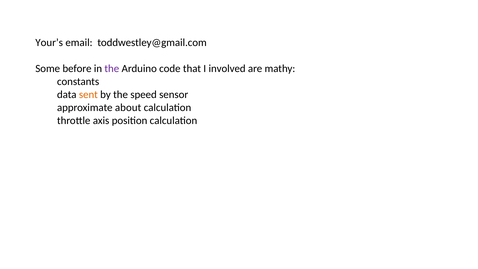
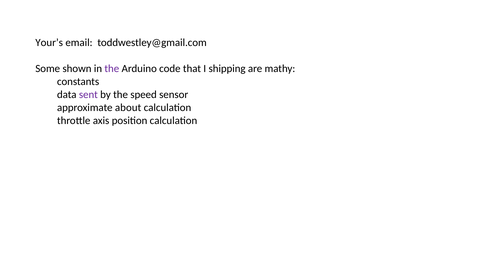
before: before -> shown
involved: involved -> shipping
sent colour: orange -> purple
